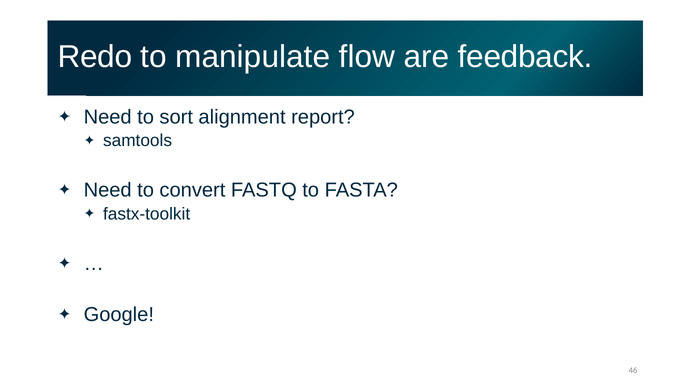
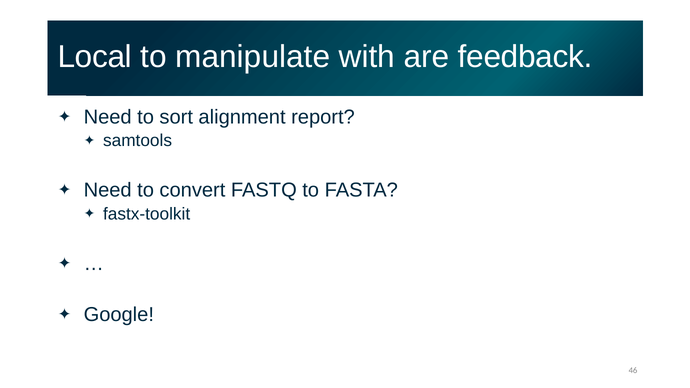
Redo: Redo -> Local
flow: flow -> with
